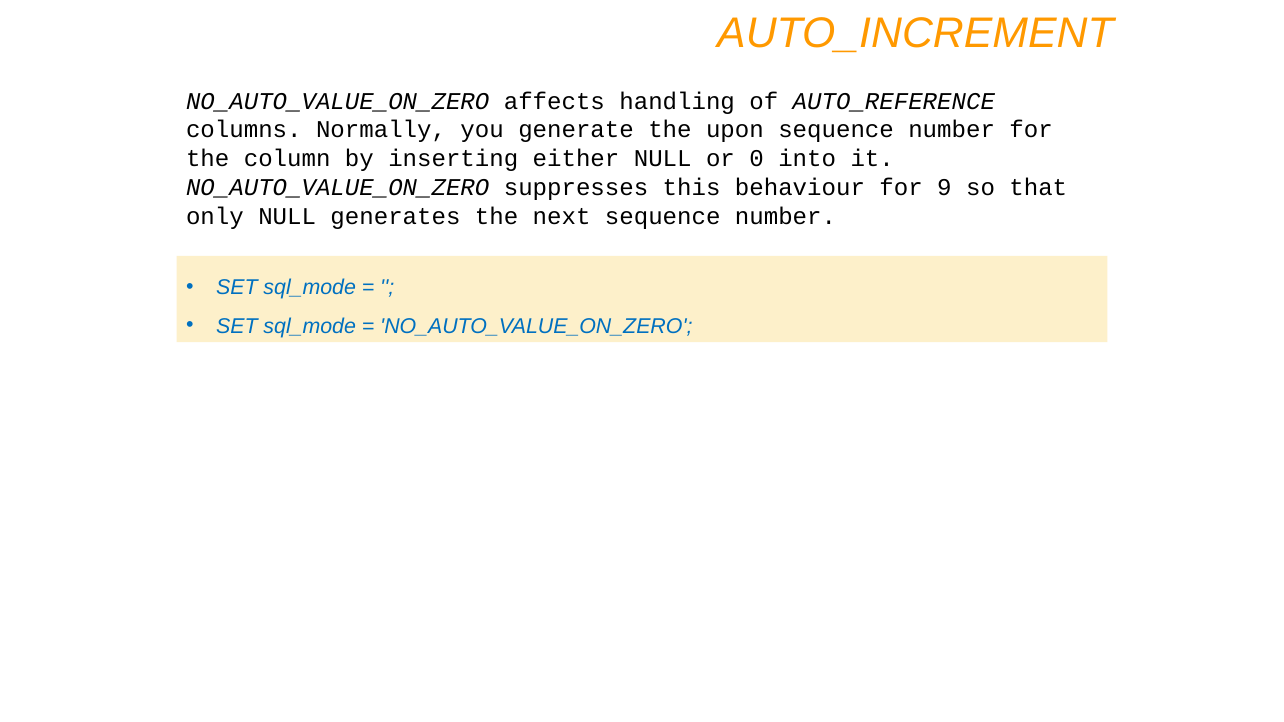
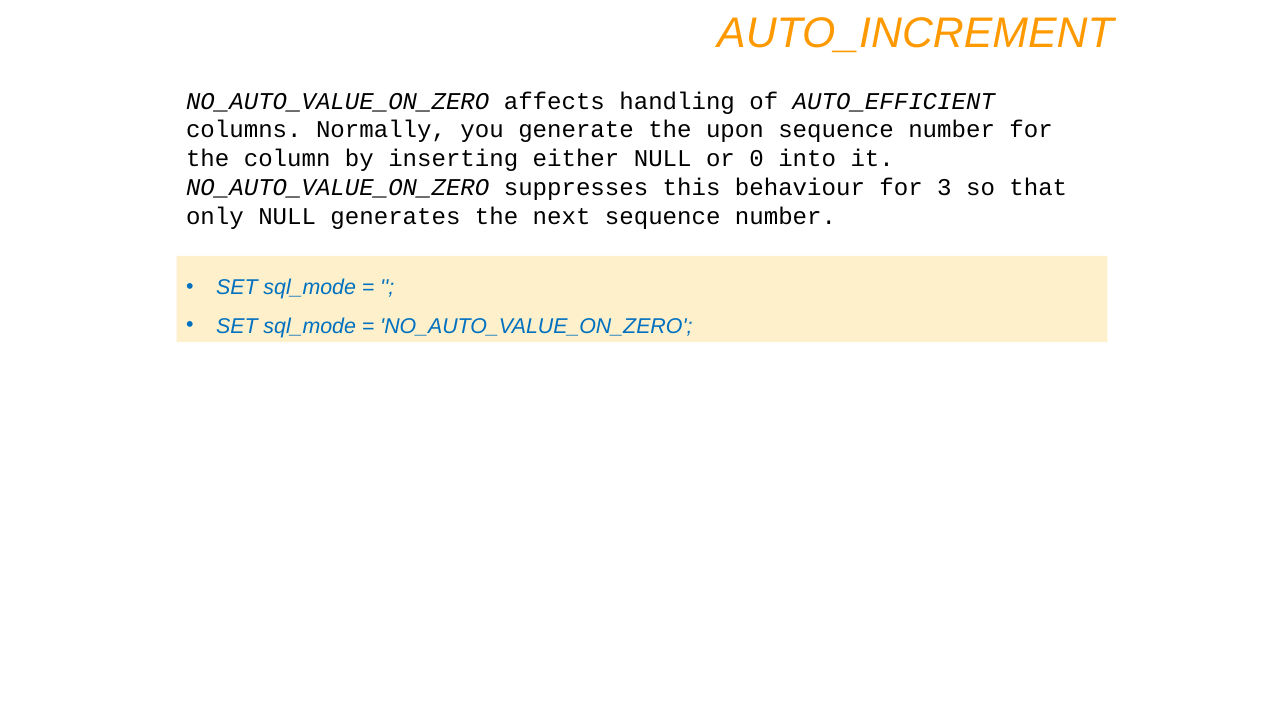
AUTO_REFERENCE: AUTO_REFERENCE -> AUTO_EFFICIENT
9: 9 -> 3
